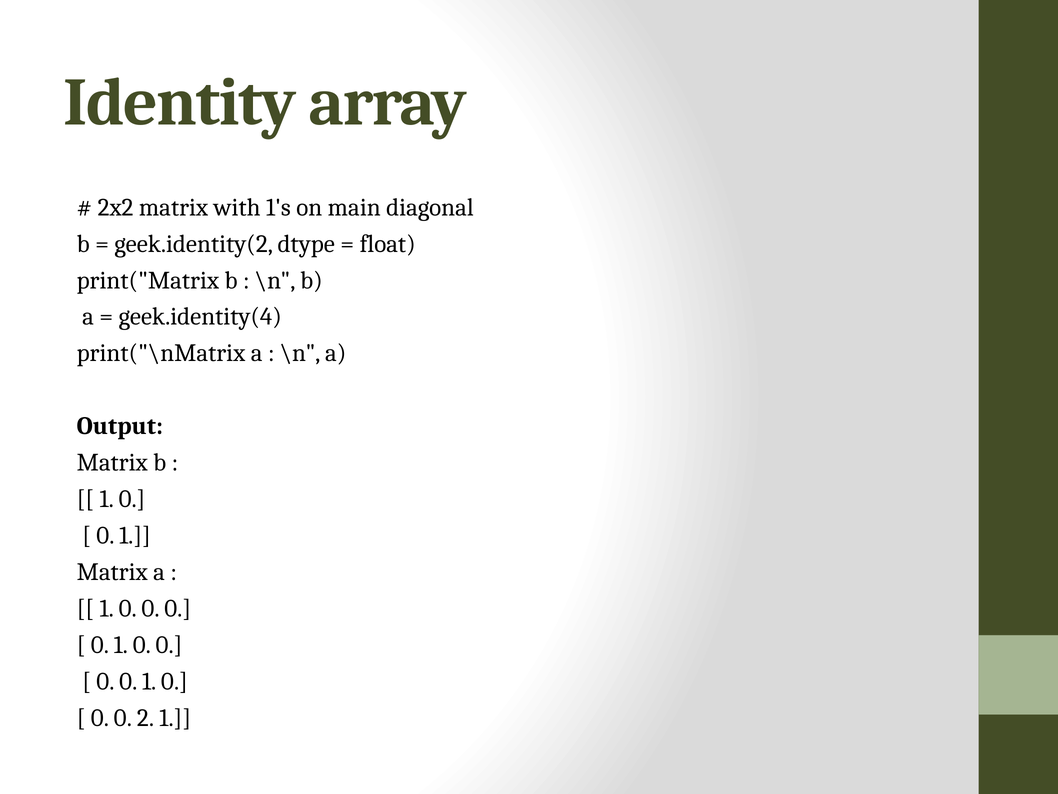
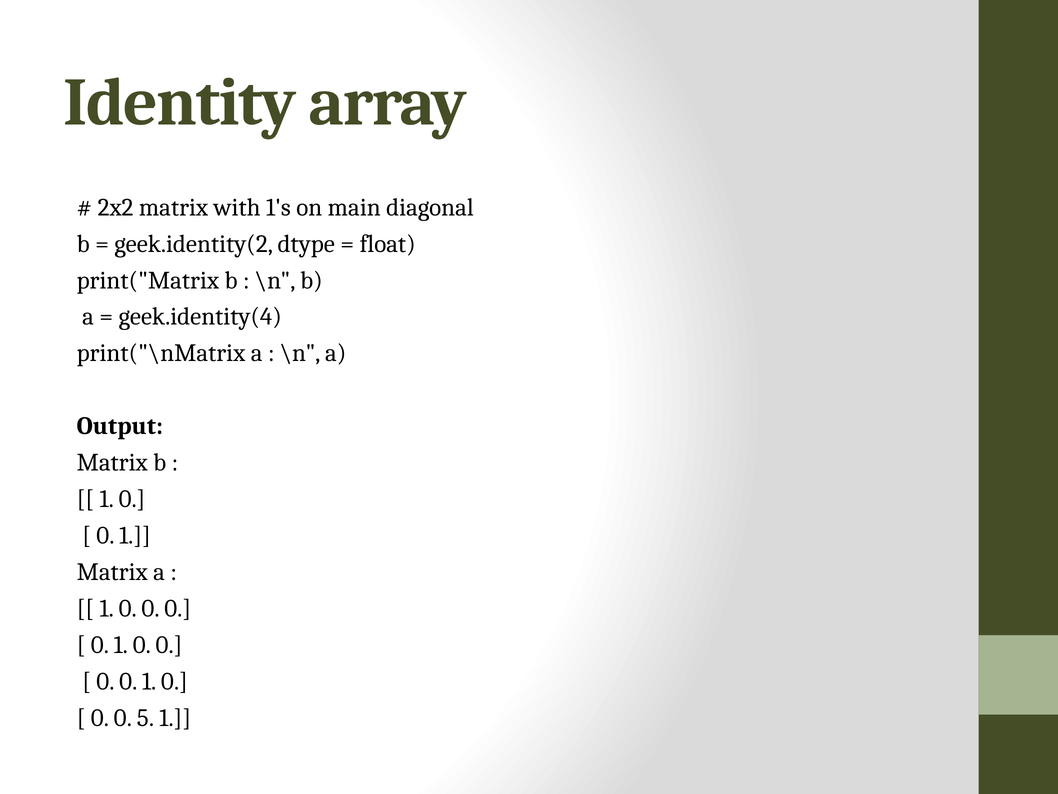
2: 2 -> 5
